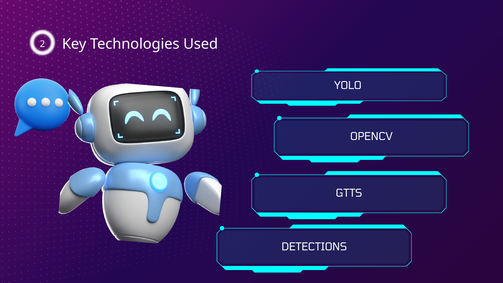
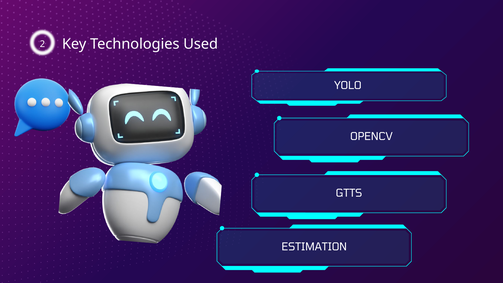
DETECTIONS: DETECTIONS -> ESTIMATION
